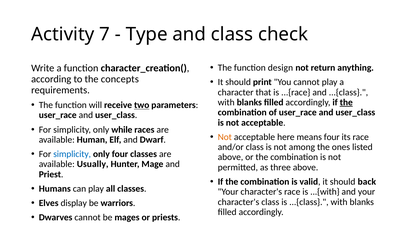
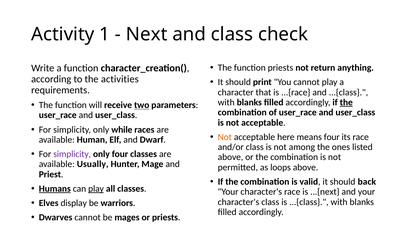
7: 7 -> 1
Type: Type -> Next
function design: design -> priests
concepts: concepts -> activities
simplicity at (72, 154) colour: blue -> purple
three: three -> loops
Humans underline: none -> present
play at (96, 189) underline: none -> present
...{with: ...{with -> ...{next
